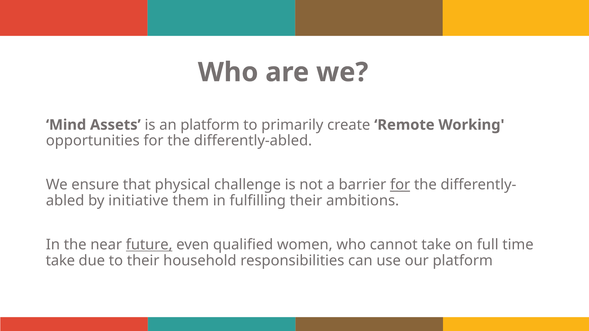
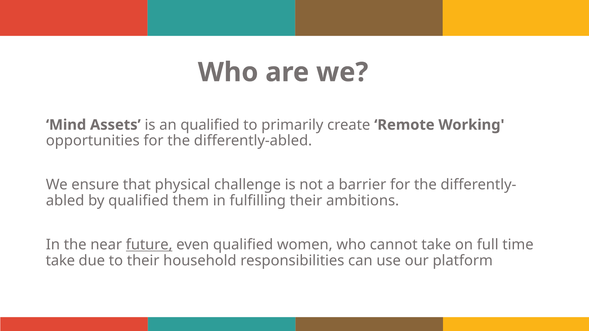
an platform: platform -> qualified
for at (400, 185) underline: present -> none
by initiative: initiative -> qualified
